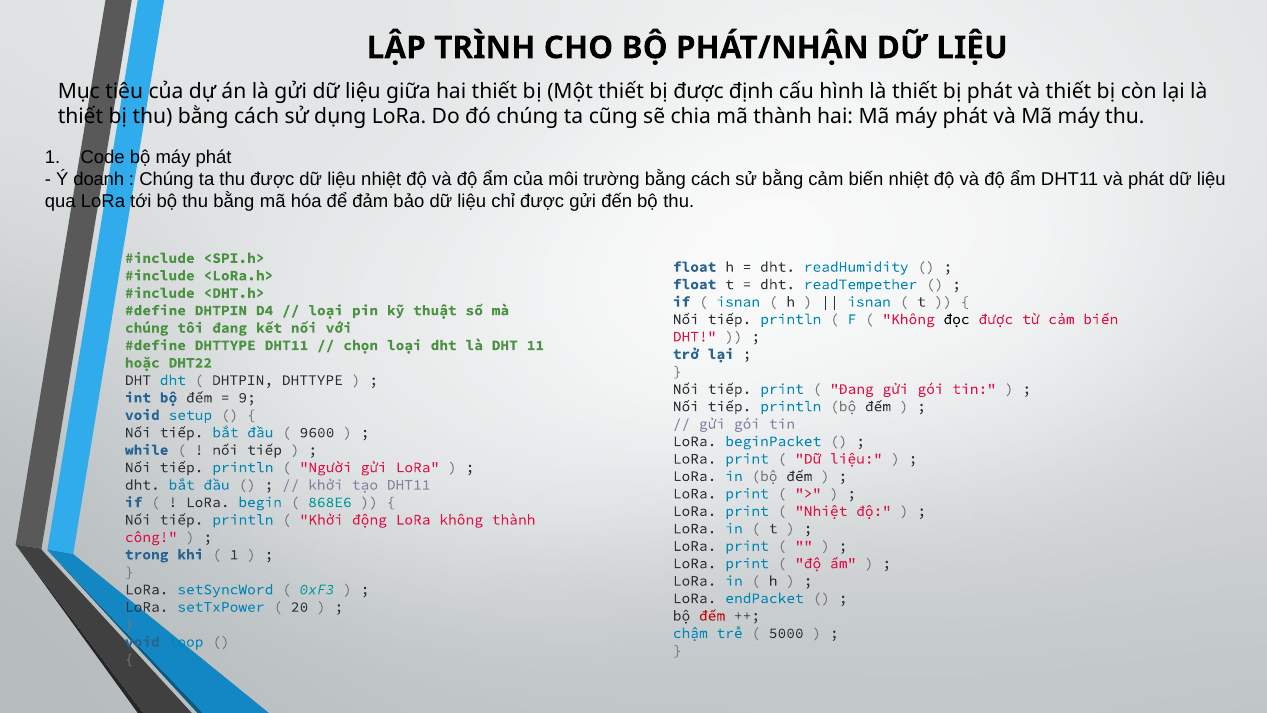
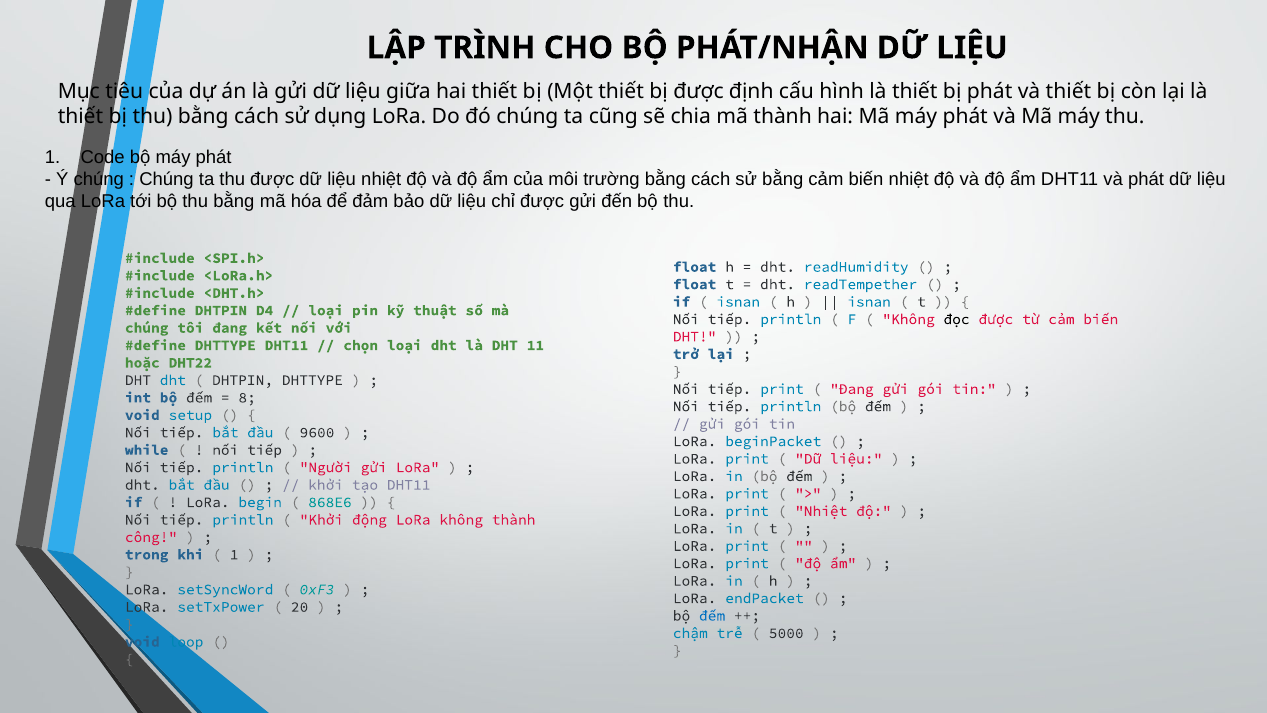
Ý doanh: doanh -> chúng
9: 9 -> 8
đếm at (712, 615) colour: red -> blue
